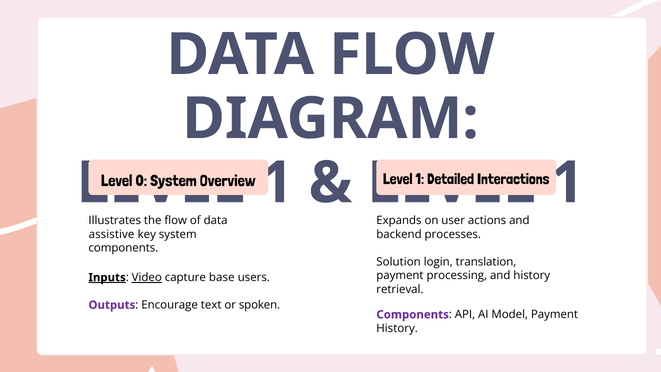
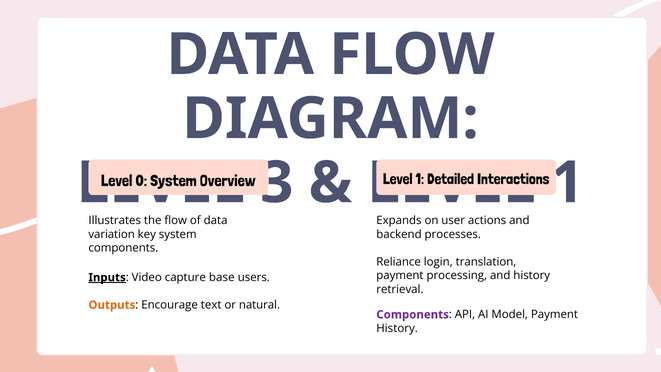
1 at (277, 183): 1 -> 3
assistive: assistive -> variation
Solution: Solution -> Reliance
Video underline: present -> none
Outputs colour: purple -> orange
spoken: spoken -> natural
